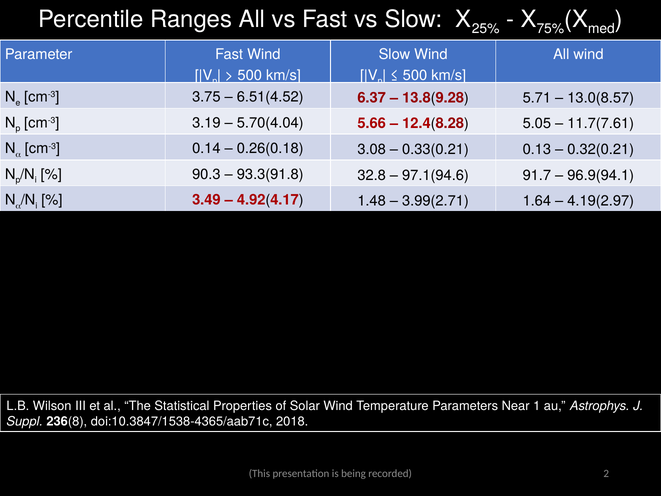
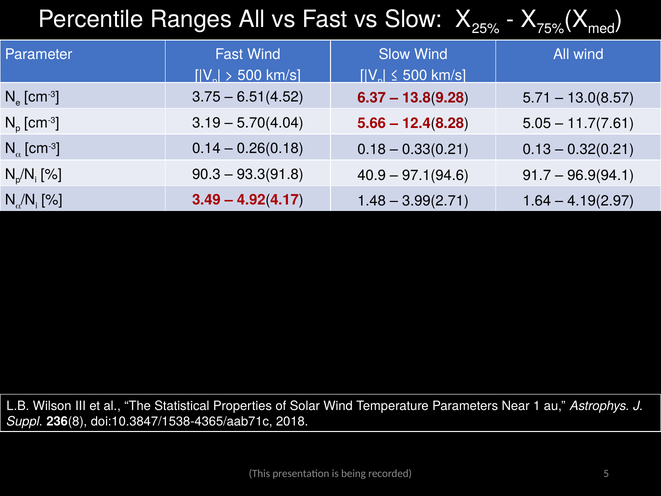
3.08: 3.08 -> 0.18
32.8: 32.8 -> 40.9
2: 2 -> 5
